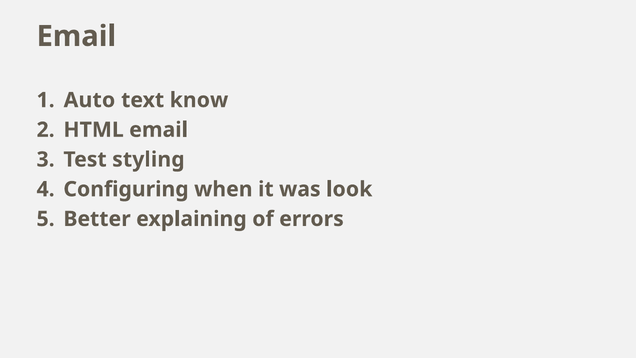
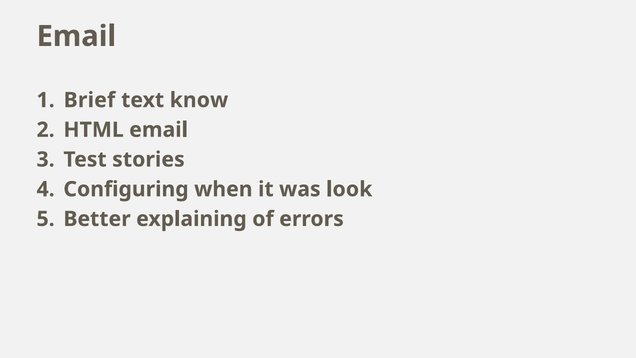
Auto: Auto -> Brief
styling: styling -> stories
